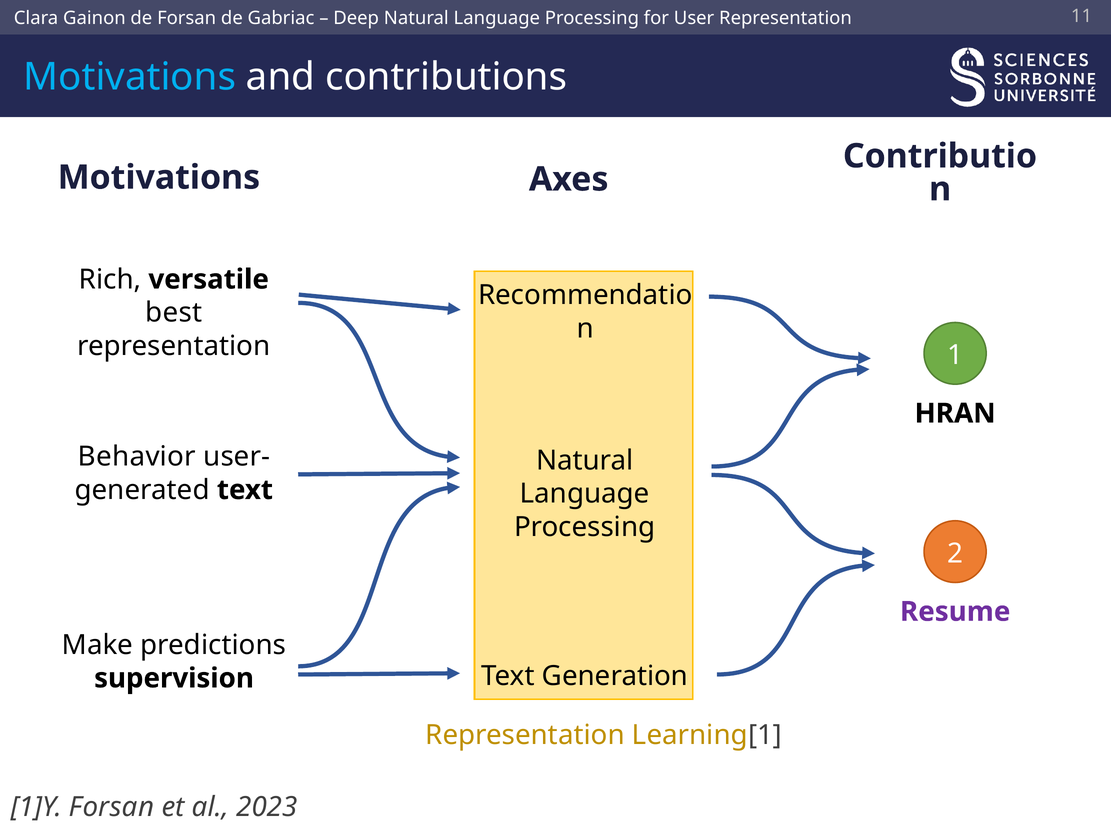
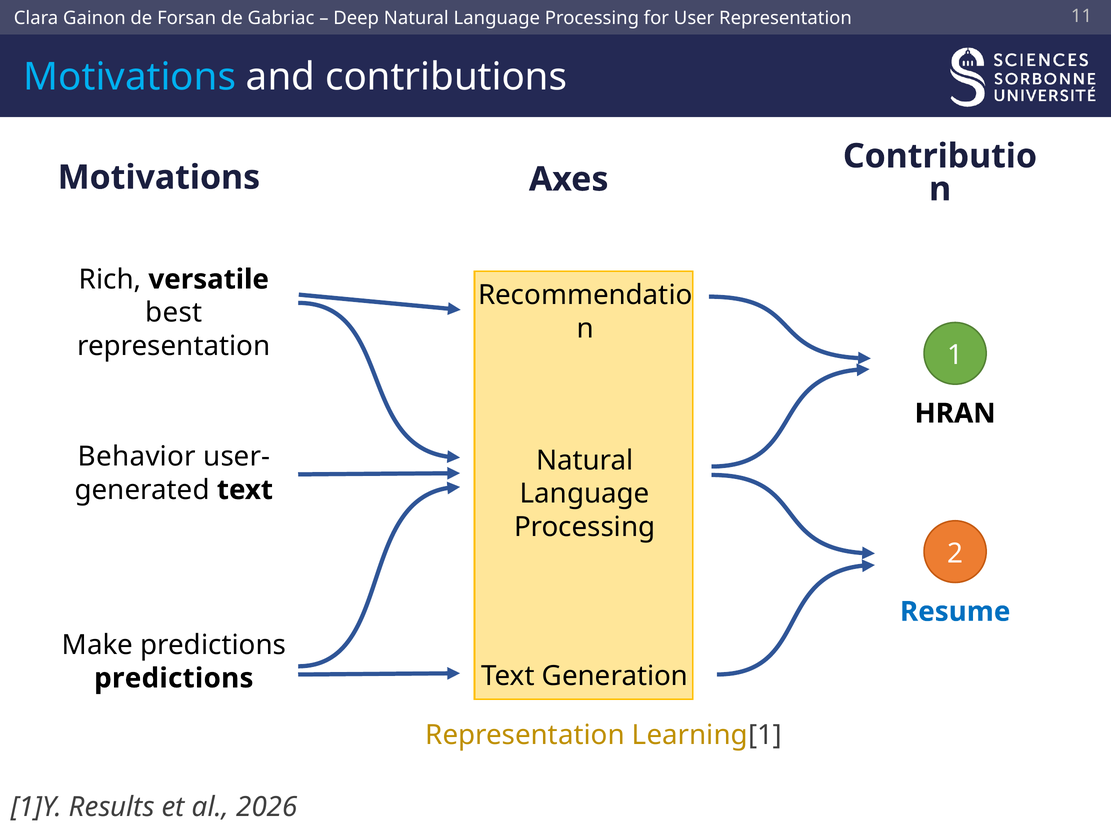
Resume colour: purple -> blue
supervision at (174, 678): supervision -> predictions
1]Y Forsan: Forsan -> Results
2023: 2023 -> 2026
